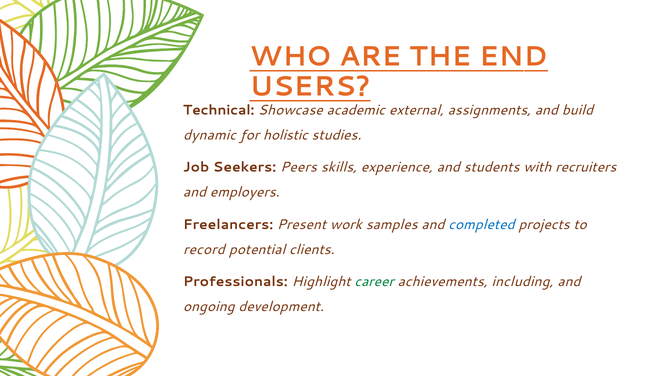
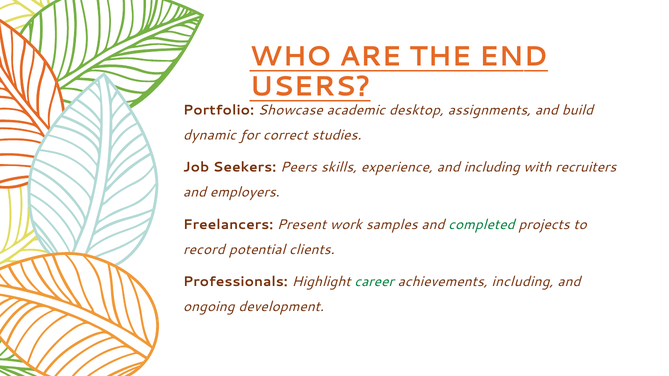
Technical: Technical -> Portfolio
external: external -> desktop
holistic: holistic -> correct
and students: students -> including
completed colour: blue -> green
